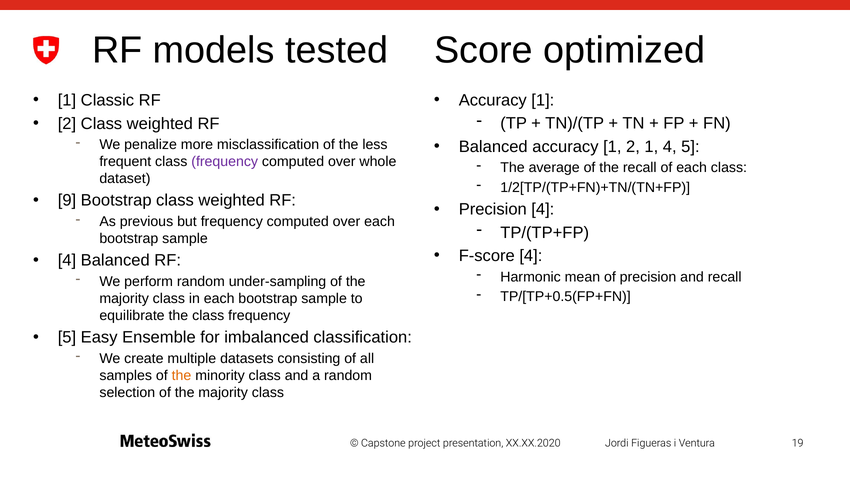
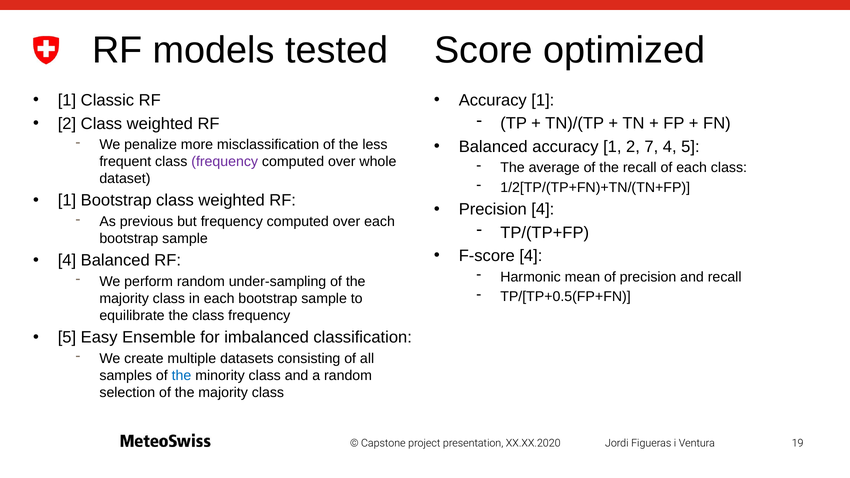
2 1: 1 -> 7
9 at (67, 201): 9 -> 1
the at (181, 376) colour: orange -> blue
